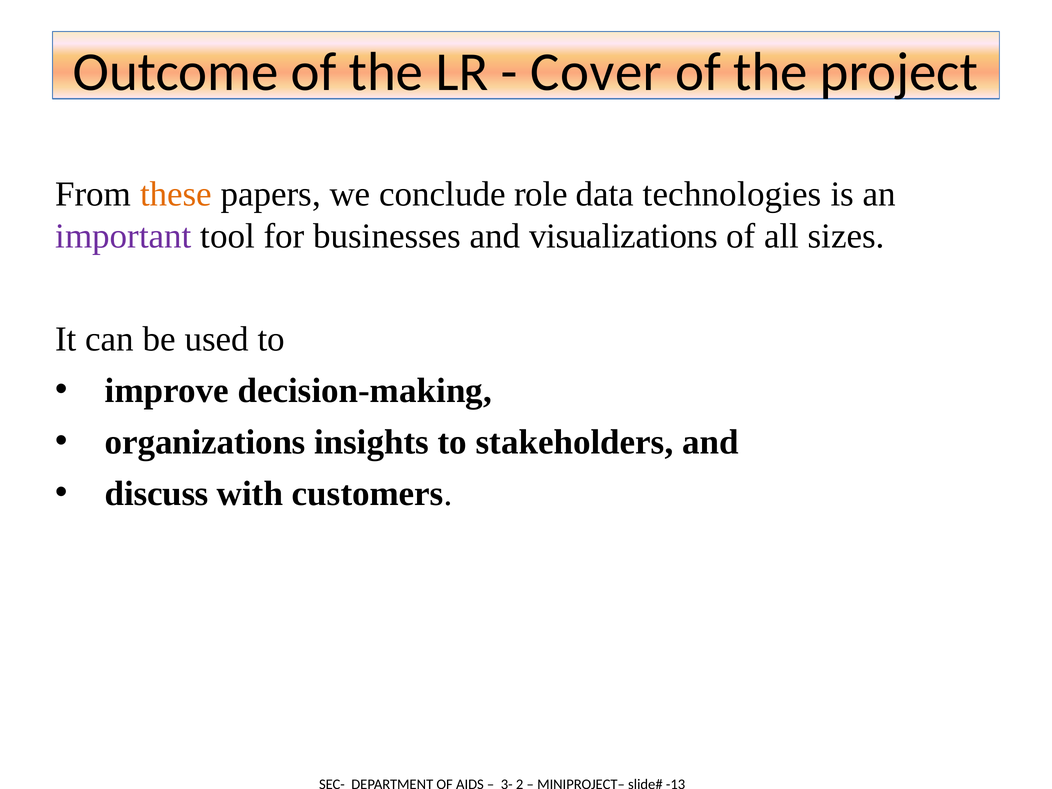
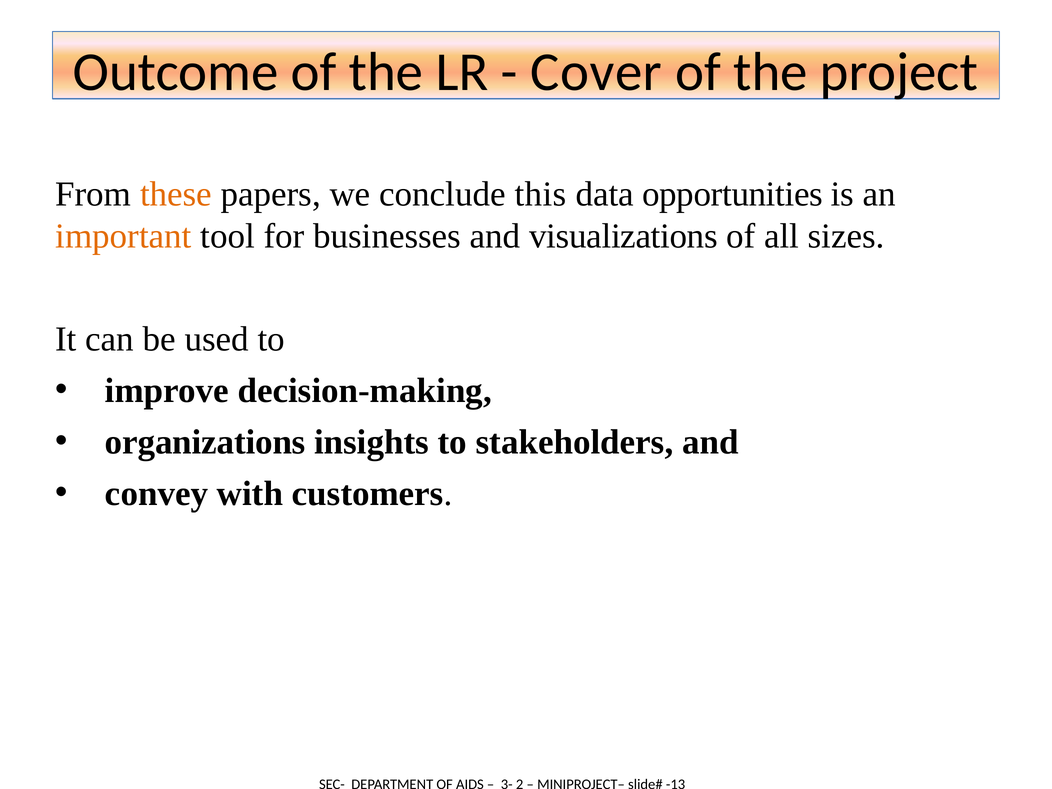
role: role -> this
technologies: technologies -> opportunities
important colour: purple -> orange
discuss: discuss -> convey
